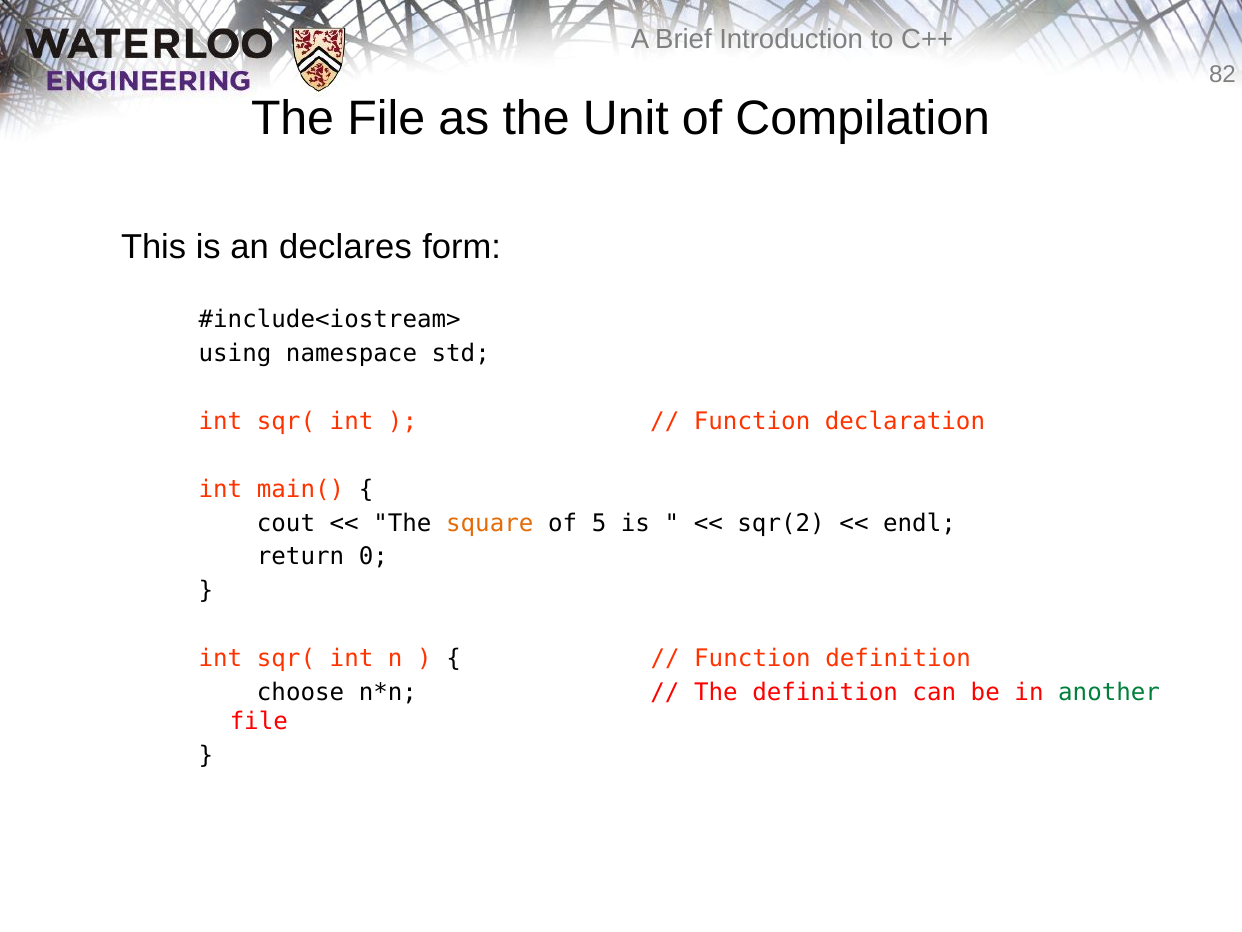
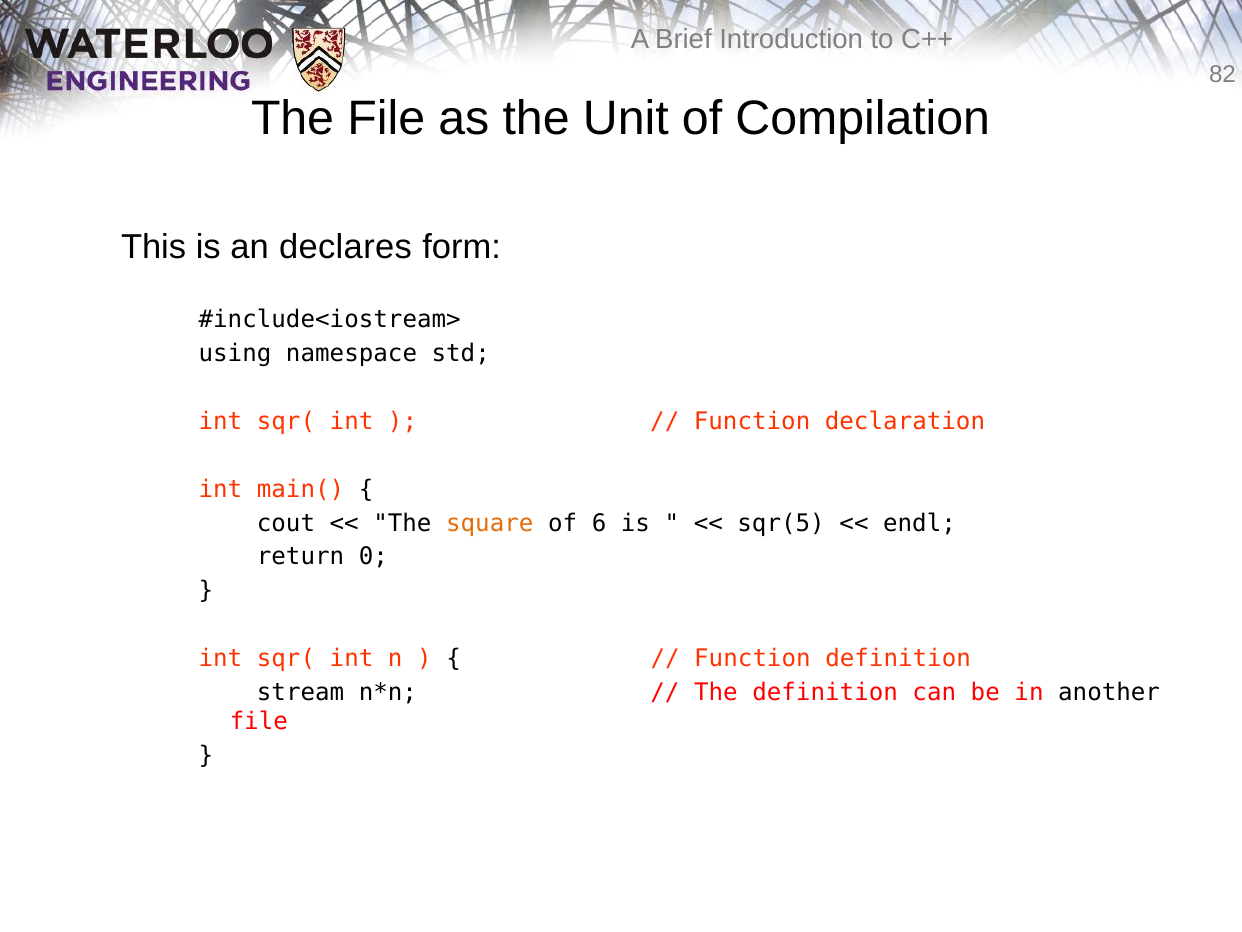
5: 5 -> 6
sqr(2: sqr(2 -> sqr(5
choose: choose -> stream
another colour: green -> black
